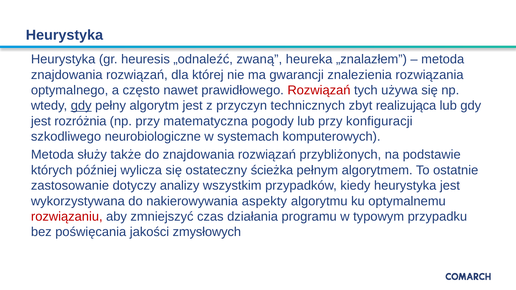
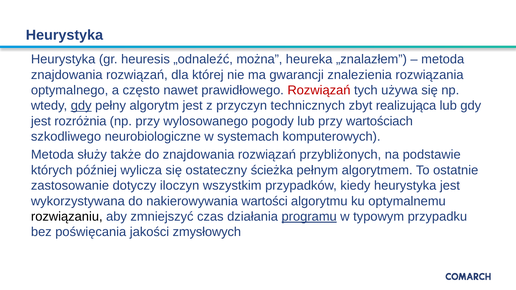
zwaną: zwaną -> można
matematyczna: matematyczna -> wylosowanego
konfiguracji: konfiguracji -> wartościach
analizy: analizy -> iloczyn
aspekty: aspekty -> wartości
rozwiązaniu colour: red -> black
programu underline: none -> present
